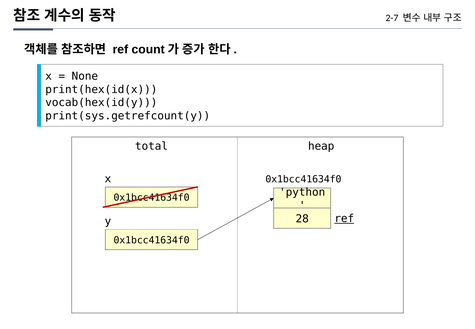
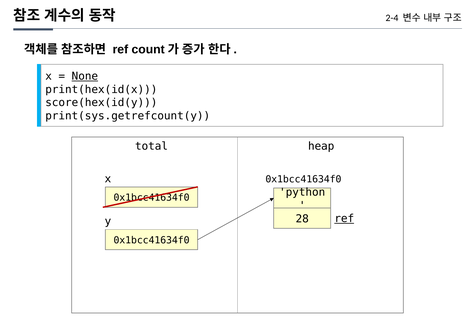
2-7: 2-7 -> 2-4
None underline: none -> present
vocab(hex(id(y: vocab(hex(id(y -> score(hex(id(y
